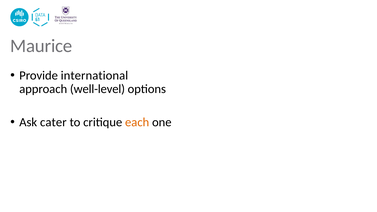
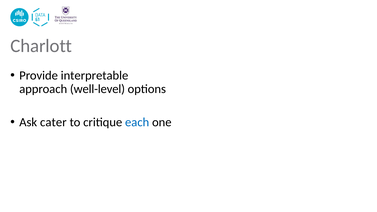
Maurice: Maurice -> Charlott
international: international -> interpretable
each colour: orange -> blue
